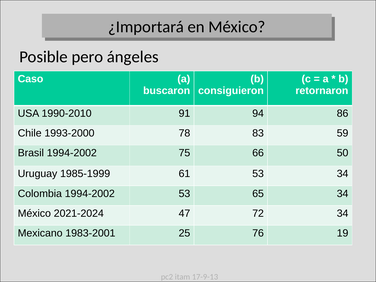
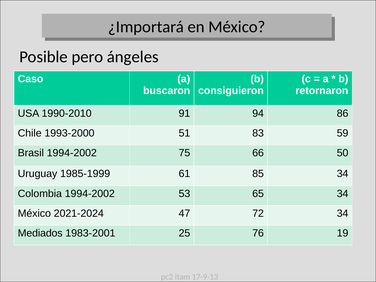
78: 78 -> 51
61 53: 53 -> 85
Mexicano: Mexicano -> Mediados
